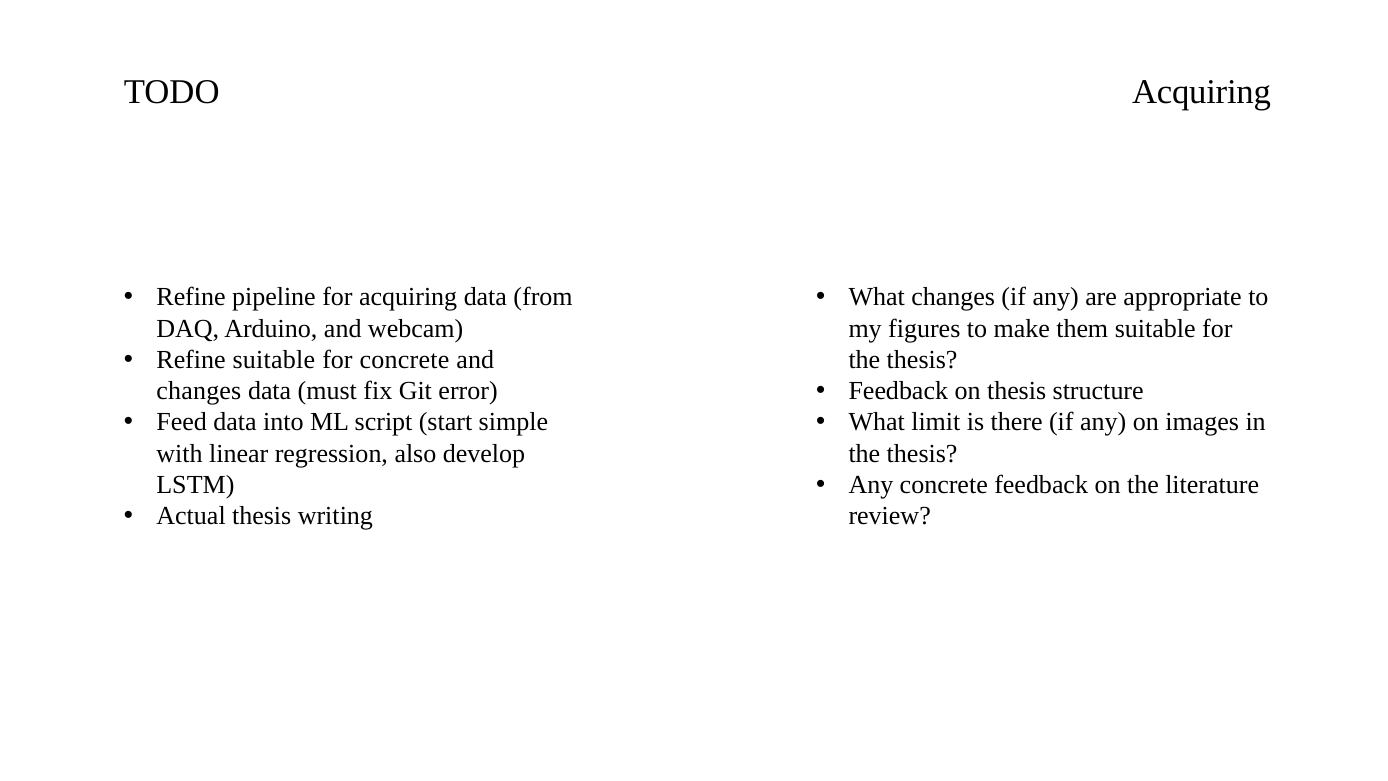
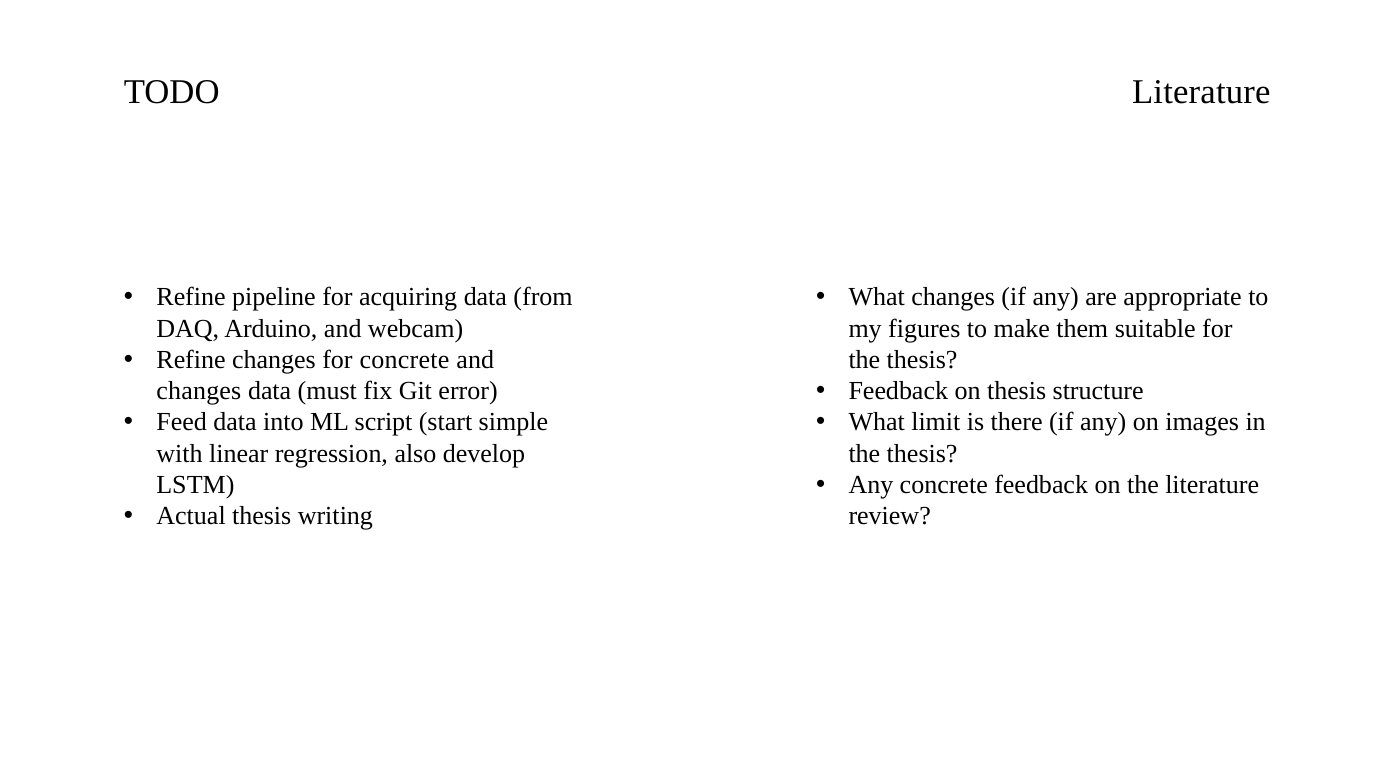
Acquiring at (1202, 92): Acquiring -> Literature
Refine suitable: suitable -> changes
